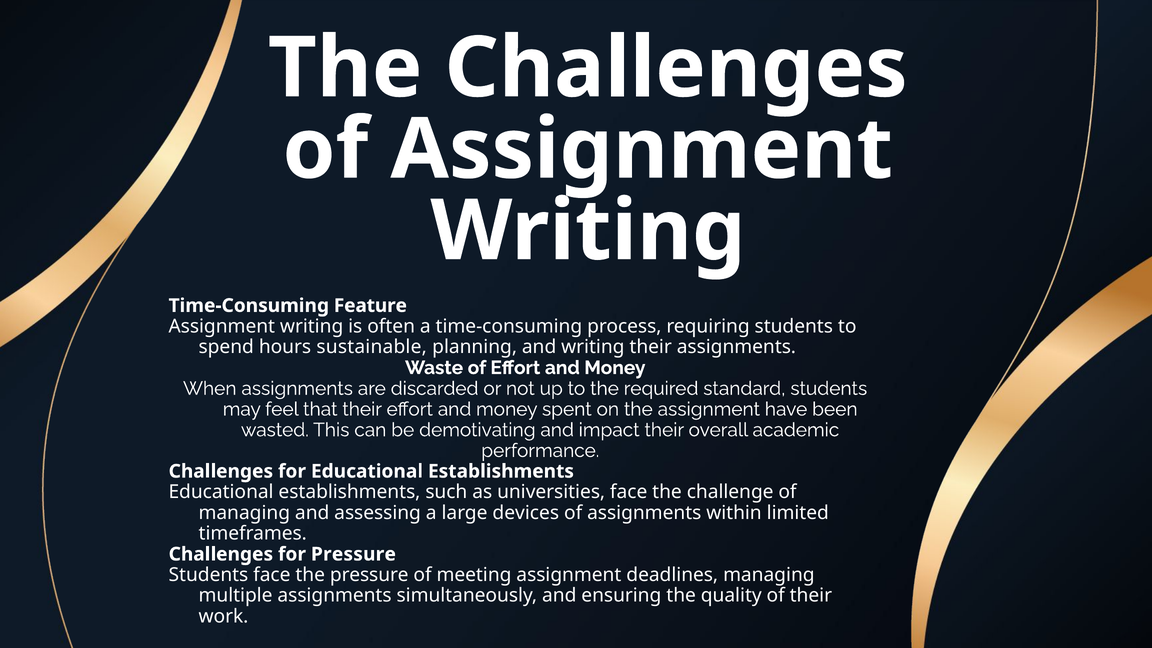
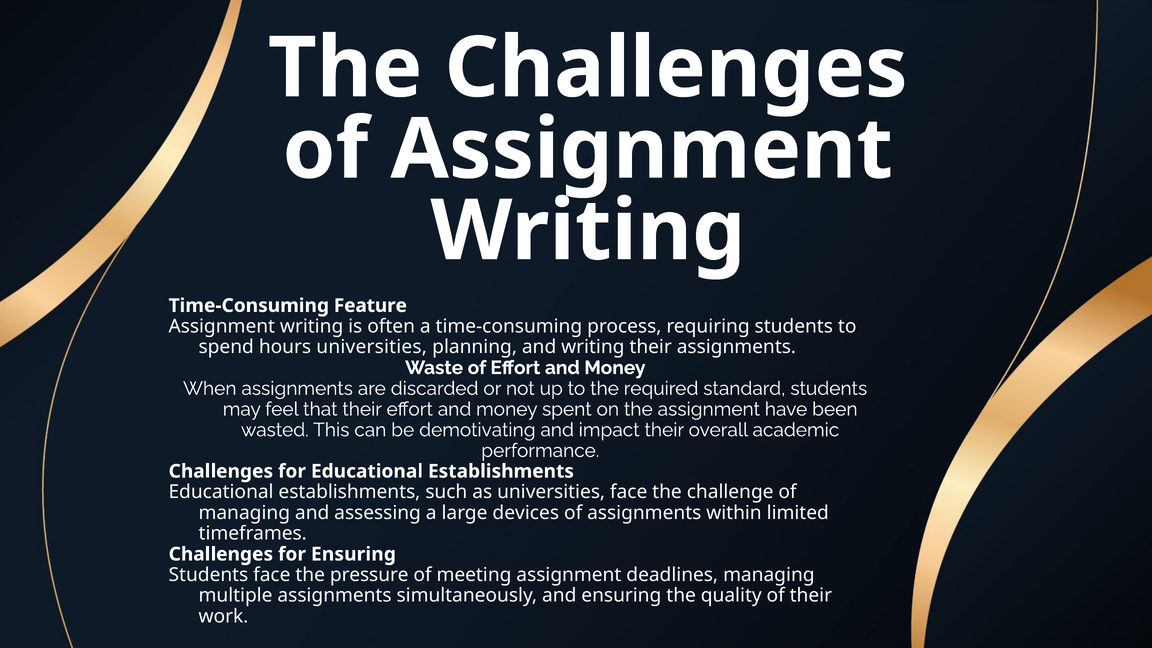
hours sustainable: sustainable -> universities
for Pressure: Pressure -> Ensuring
